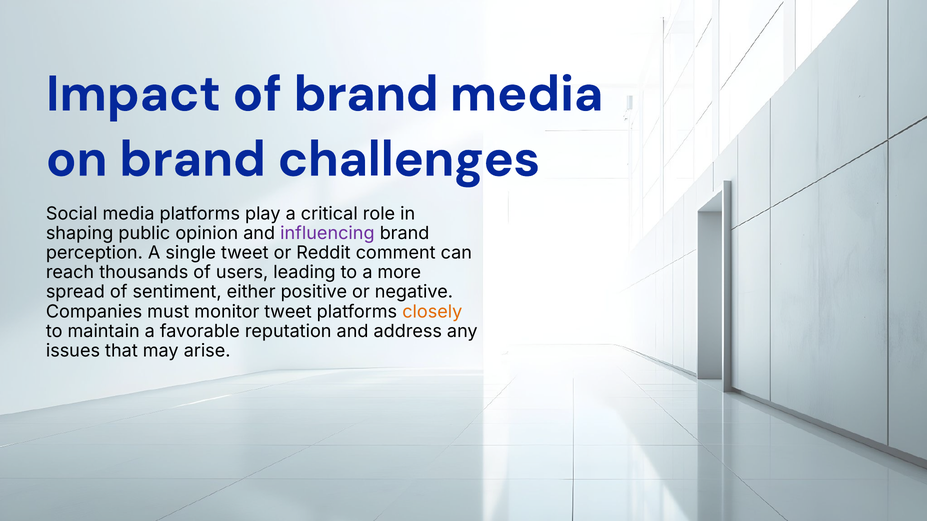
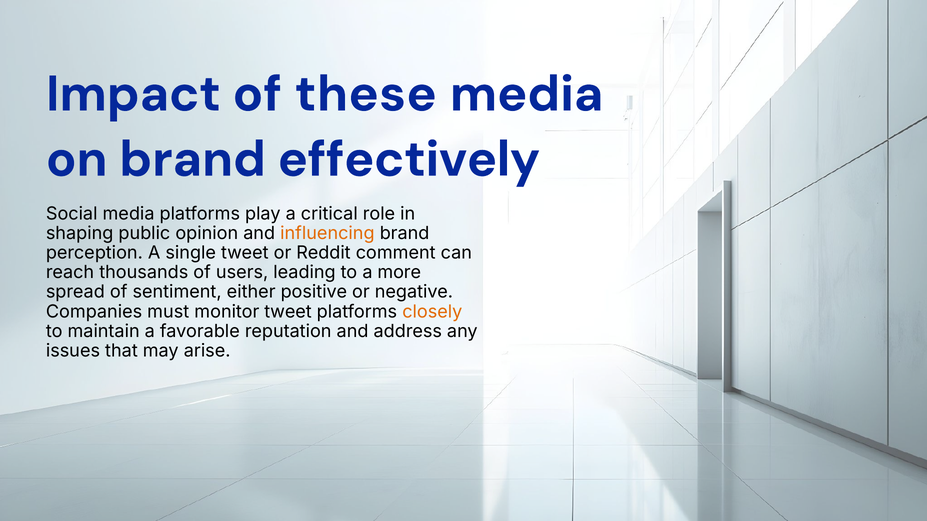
of brand: brand -> these
challenges: challenges -> effectively
influencing colour: purple -> orange
